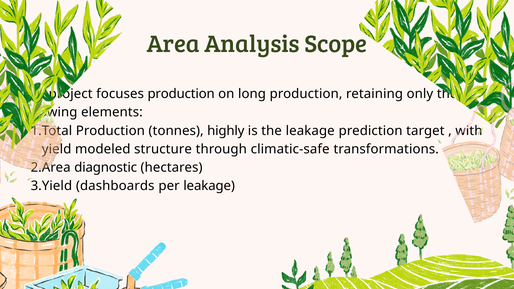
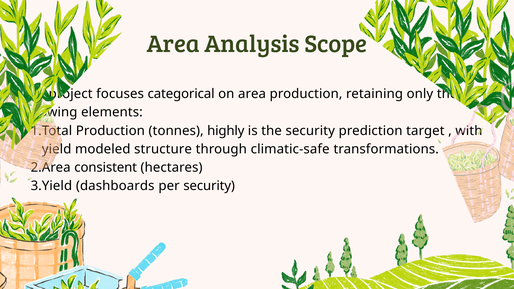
production at (181, 94): production -> categorical
on long: long -> area
the leakage: leakage -> security
diagnostic: diagnostic -> consistent
per leakage: leakage -> security
